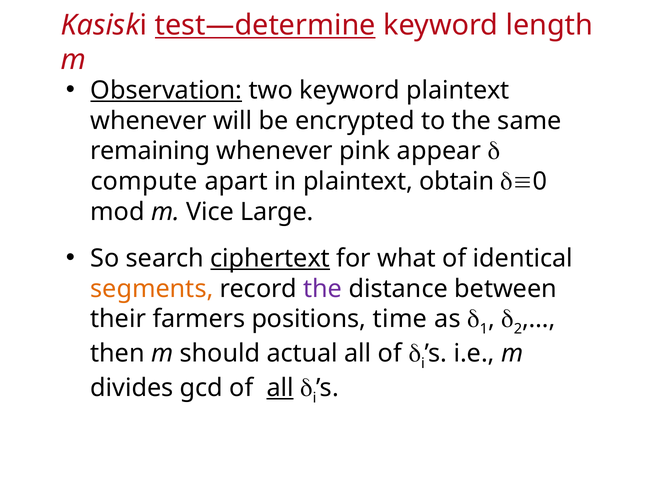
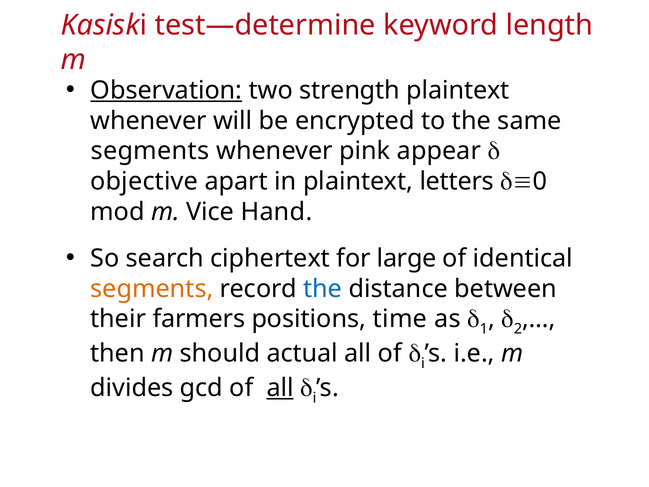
test—determine underline: present -> none
two keyword: keyword -> strength
remaining at (150, 151): remaining -> segments
compute: compute -> objective
obtain: obtain -> letters
Large: Large -> Hand
ciphertext underline: present -> none
what: what -> large
the at (323, 289) colour: purple -> blue
